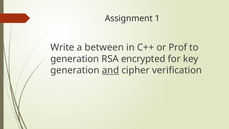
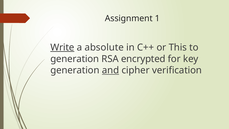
Write underline: none -> present
between: between -> absolute
Prof: Prof -> This
